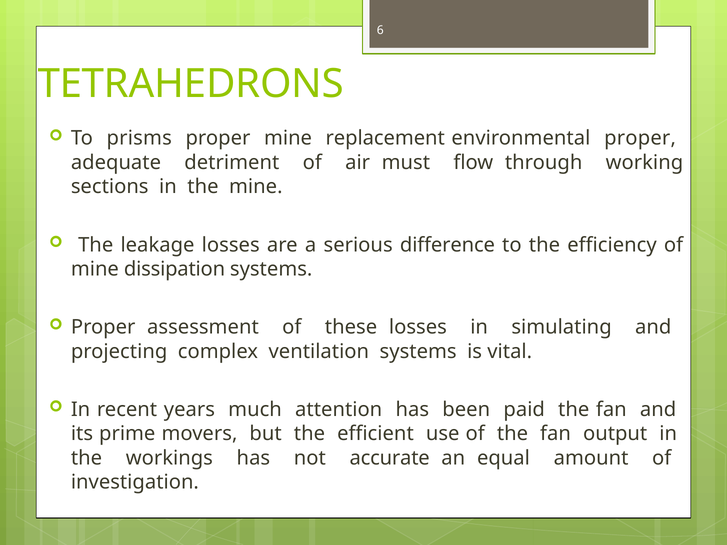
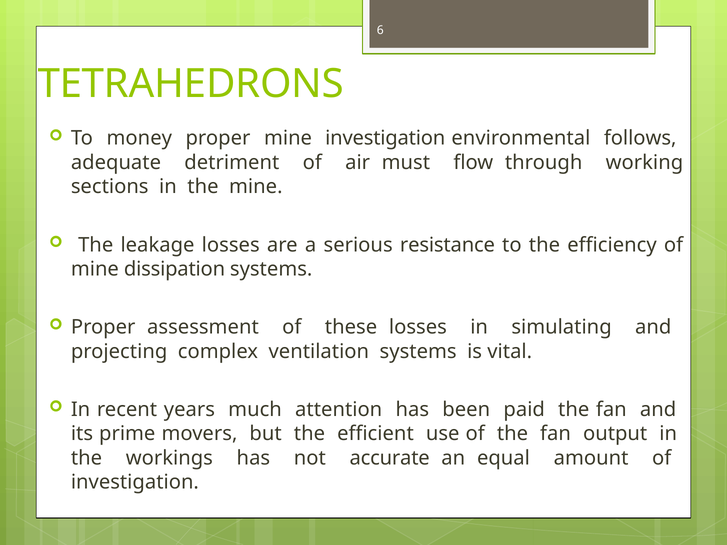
prisms: prisms -> money
mine replacement: replacement -> investigation
environmental proper: proper -> follows
difference: difference -> resistance
